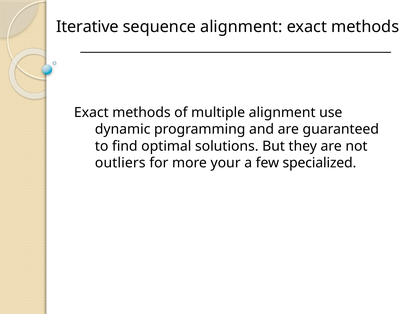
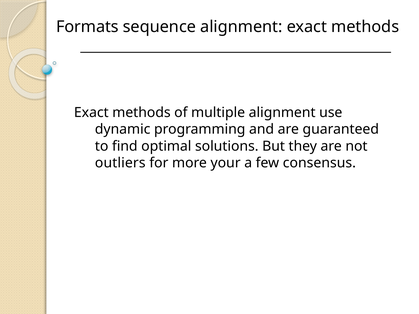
Iterative: Iterative -> Formats
specialized: specialized -> consensus
